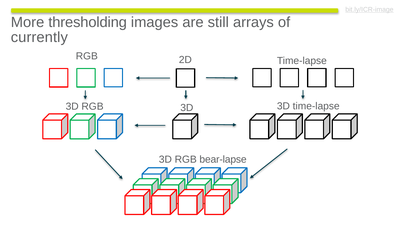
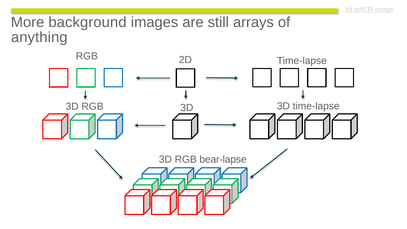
thresholding: thresholding -> background
currently: currently -> anything
